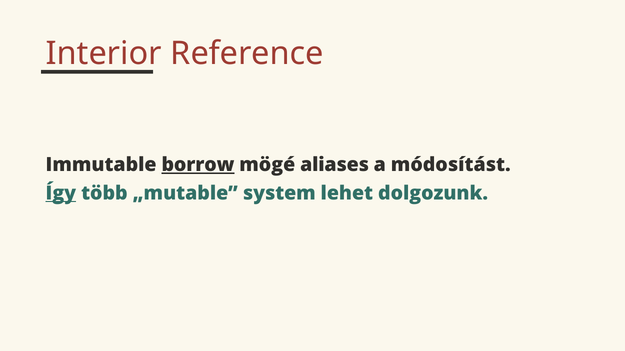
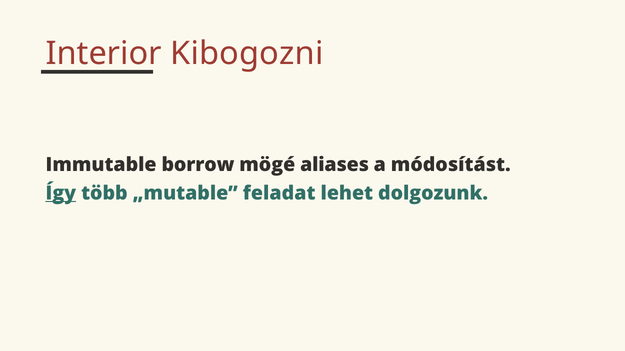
Reference: Reference -> Kibogozni
borrow underline: present -> none
system: system -> feladat
